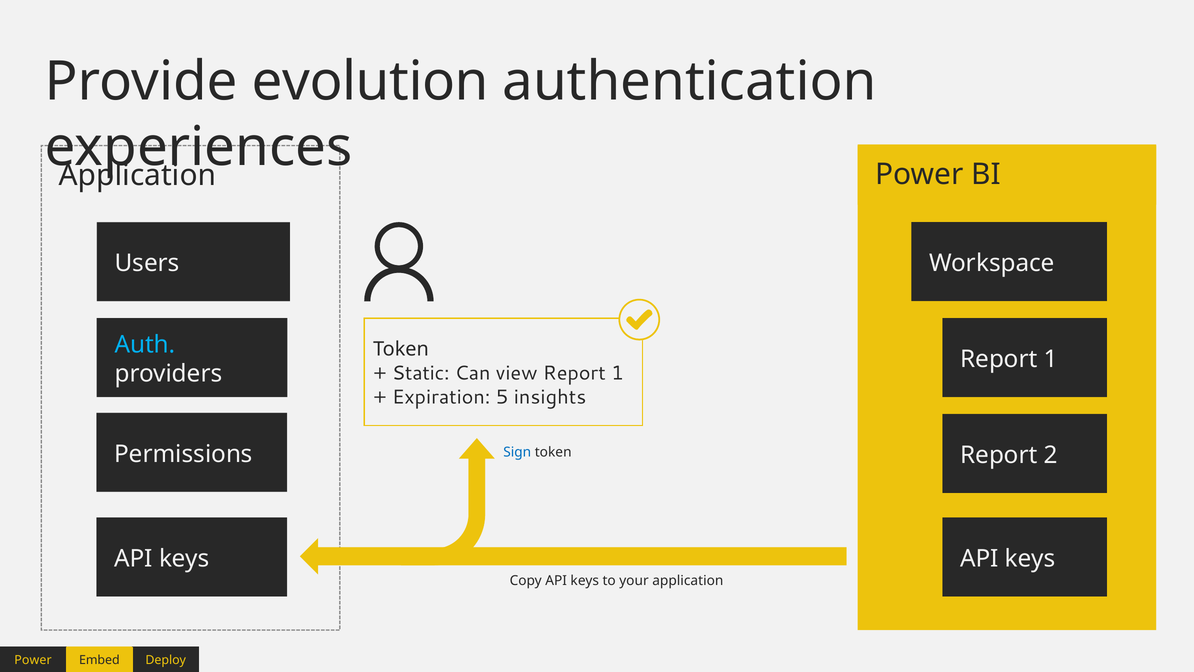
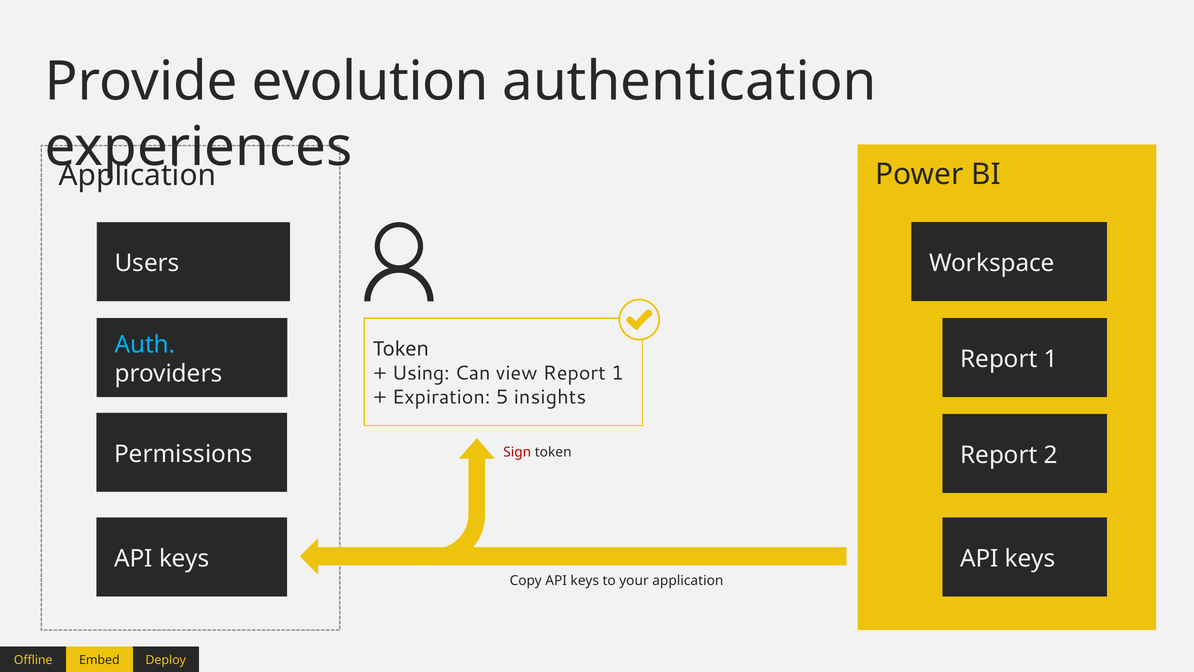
Static: Static -> Using
Sign colour: blue -> red
Power at (33, 660): Power -> Offline
